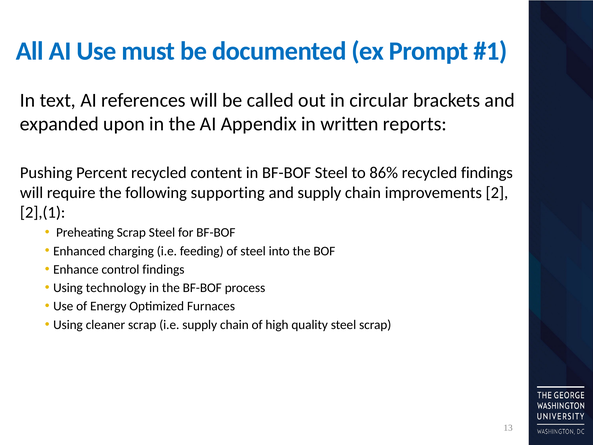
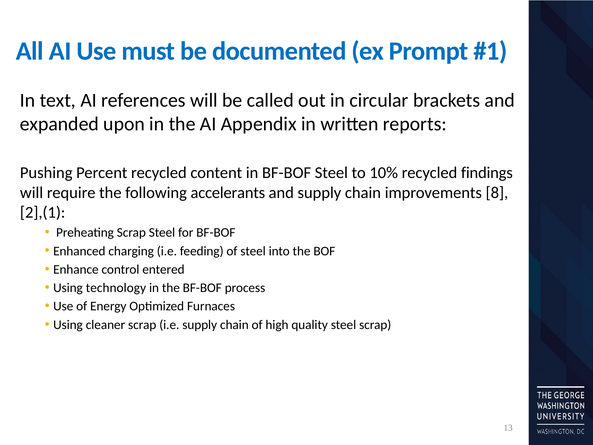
86%: 86% -> 10%
supporting: supporting -> accelerants
2: 2 -> 8
control findings: findings -> entered
